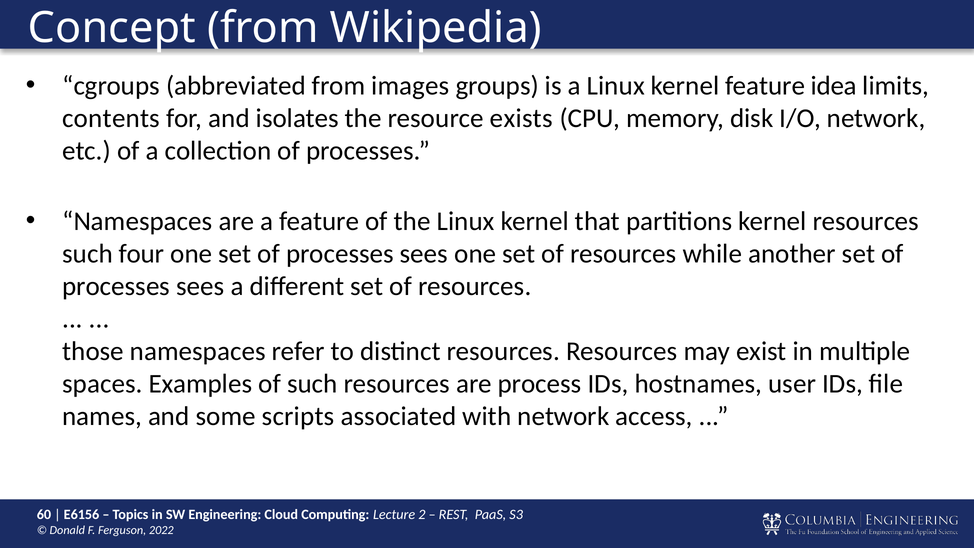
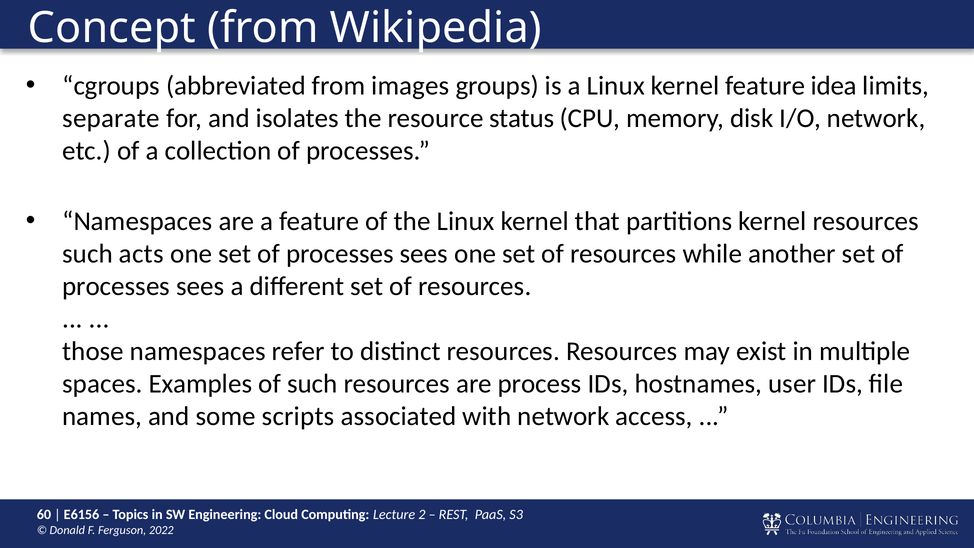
contents: contents -> separate
exists: exists -> status
four: four -> acts
